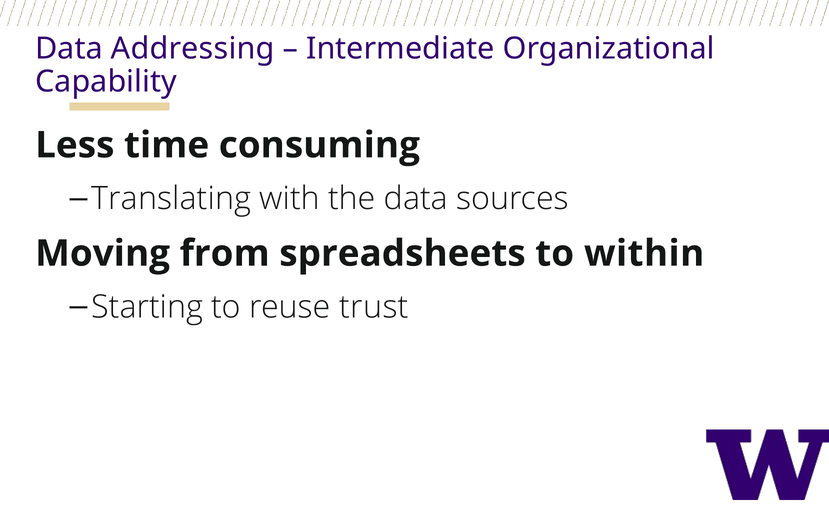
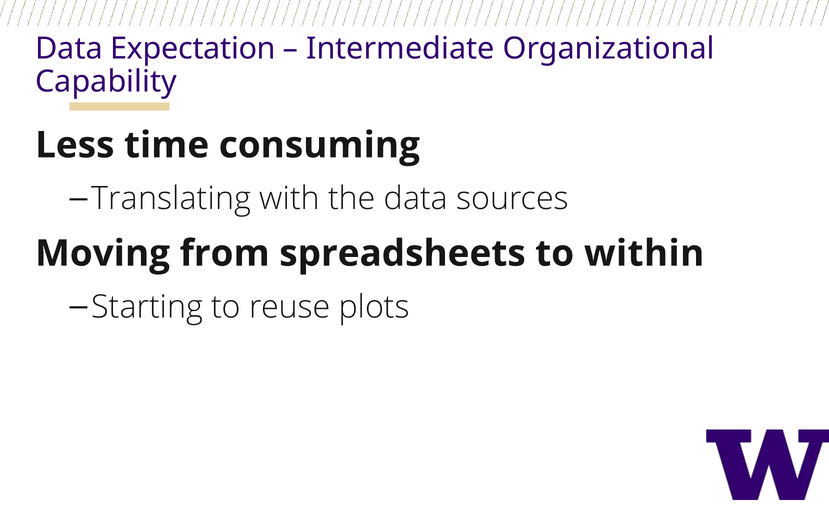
Addressing: Addressing -> Expectation
trust: trust -> plots
